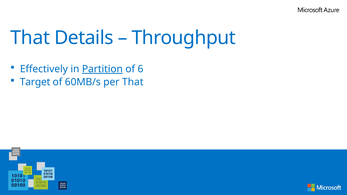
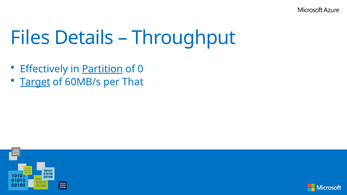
That at (30, 38): That -> Files
6: 6 -> 0
Target underline: none -> present
